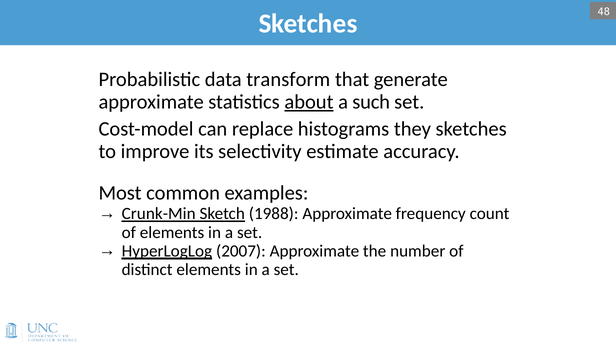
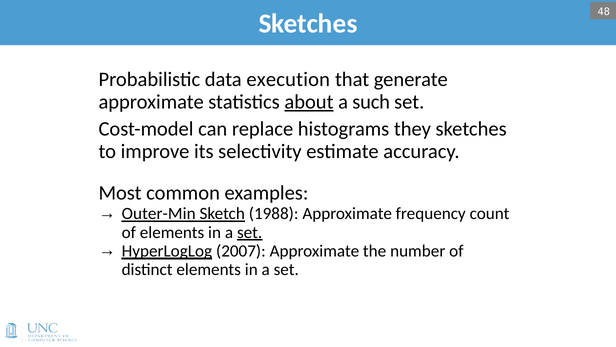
transform: transform -> execution
Crunk-Min: Crunk-Min -> Outer-Min
set at (250, 232) underline: none -> present
